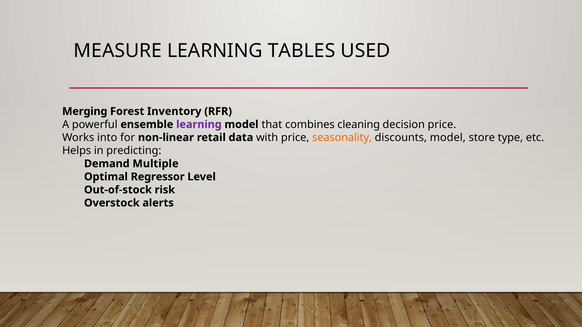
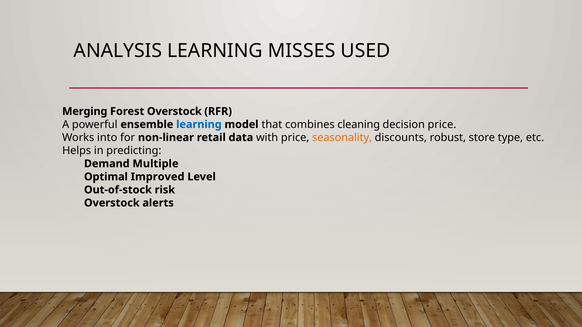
MEASURE: MEASURE -> ANALYSIS
TABLES: TABLES -> MISSES
Forest Inventory: Inventory -> Overstock
learning at (199, 125) colour: purple -> blue
discounts model: model -> robust
Regressor: Regressor -> Improved
